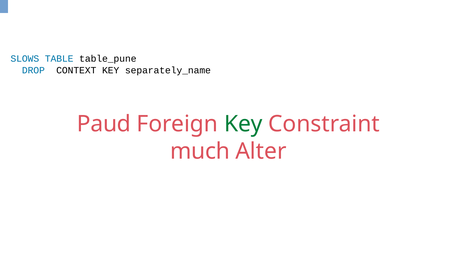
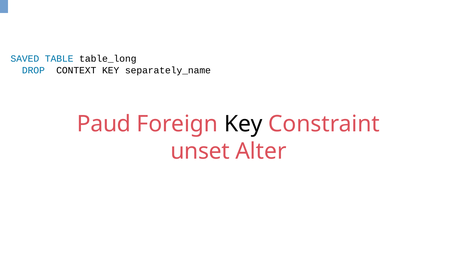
SLOWS: SLOWS -> SAVED
table_pune: table_pune -> table_long
Key at (243, 124) colour: green -> black
much: much -> unset
